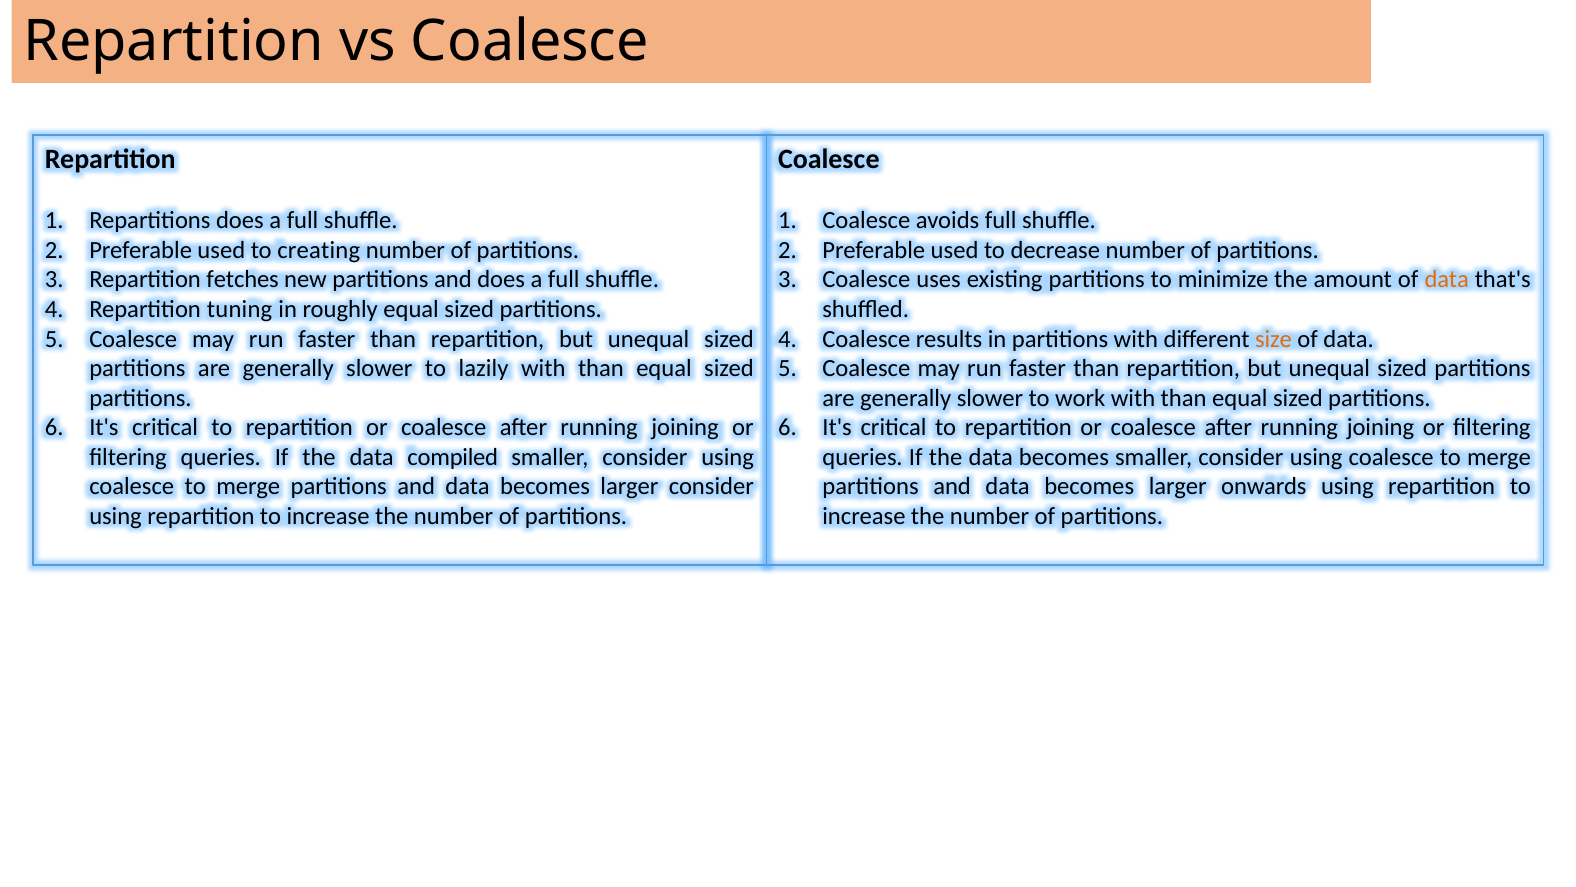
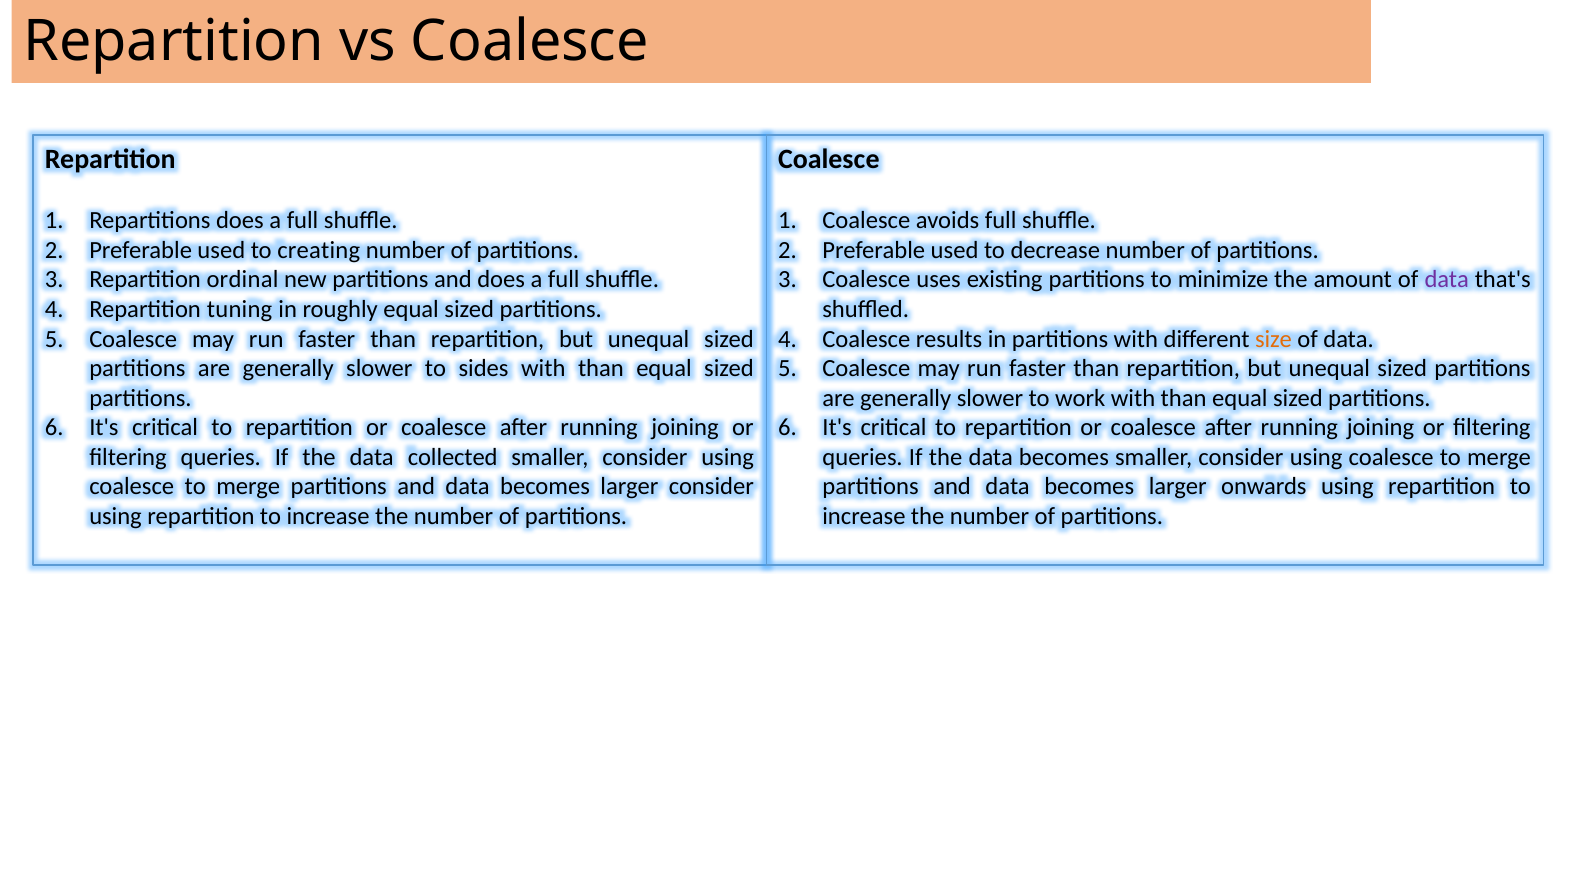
fetches: fetches -> ordinal
data at (1447, 280) colour: orange -> purple
lazily: lazily -> sides
compiled: compiled -> collected
